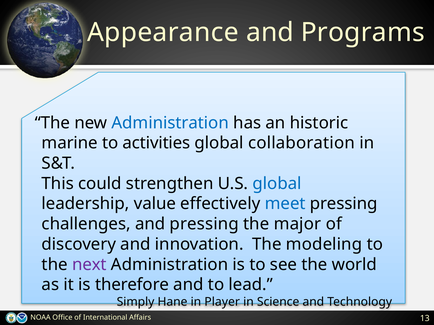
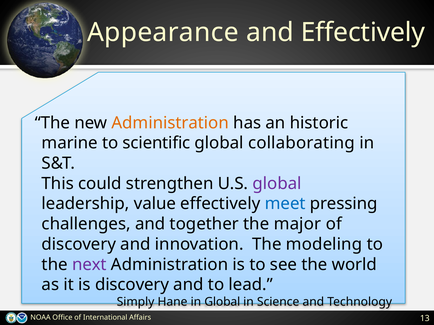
and Programs: Programs -> Effectively
Administration at (170, 123) colour: blue -> orange
activities: activities -> scientific
collaboration: collaboration -> collaborating
global at (277, 184) colour: blue -> purple
and pressing: pressing -> together
is therefore: therefore -> discovery
in Player: Player -> Global
